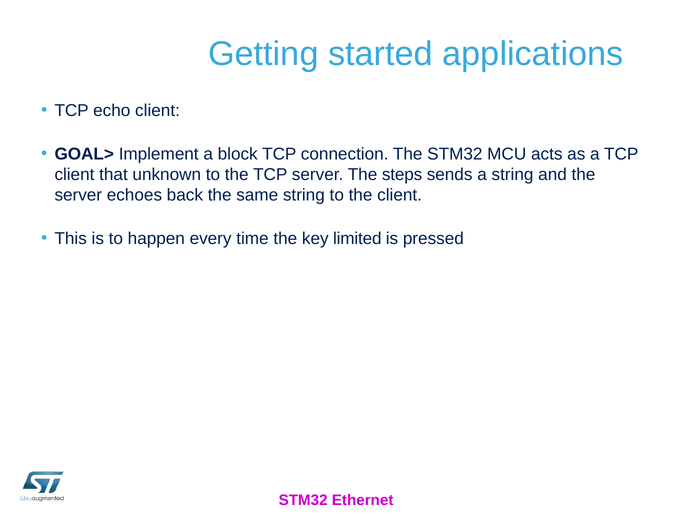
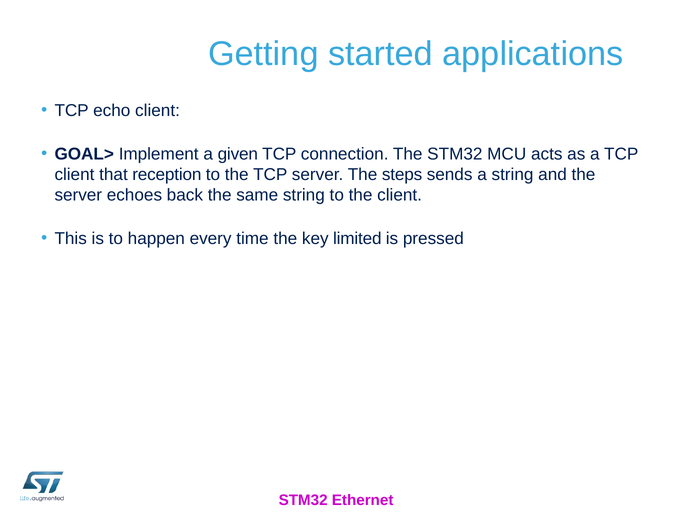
block: block -> given
unknown: unknown -> reception
